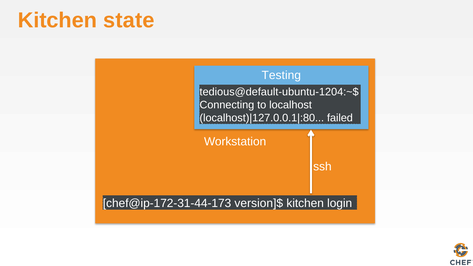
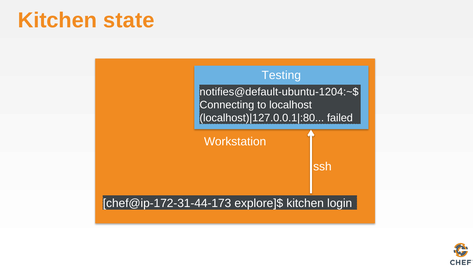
tedious@default-ubuntu-1204:~$: tedious@default-ubuntu-1204:~$ -> notifies@default-ubuntu-1204:~$
version]$: version]$ -> explore]$
